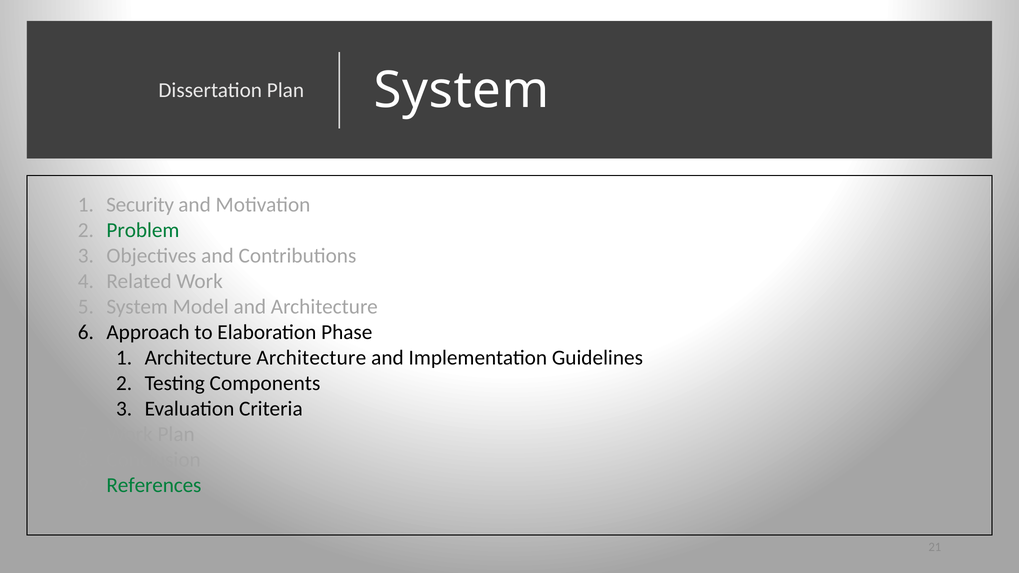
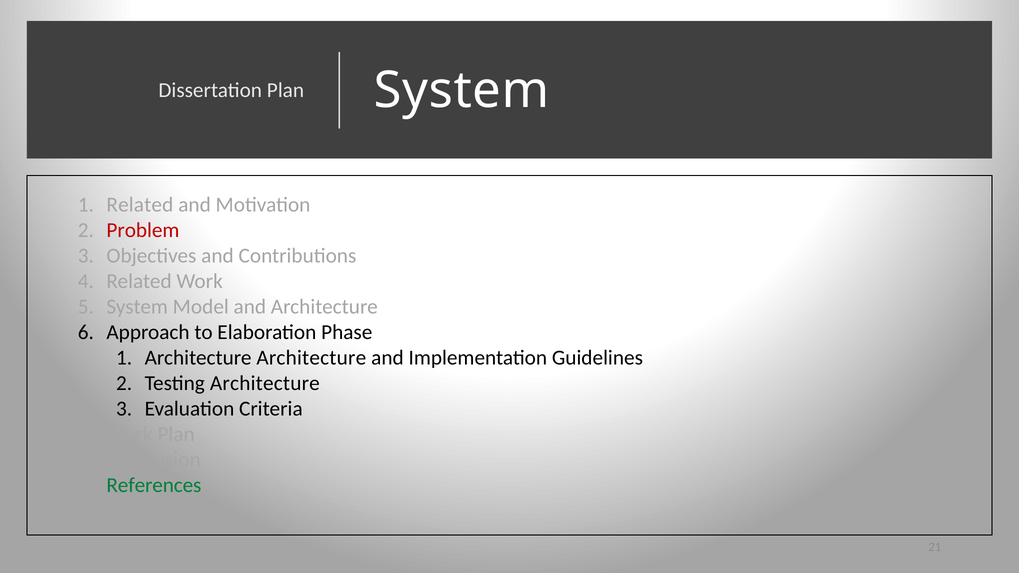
Security at (140, 205): Security -> Related
Problem colour: green -> red
Testing Components: Components -> Architecture
